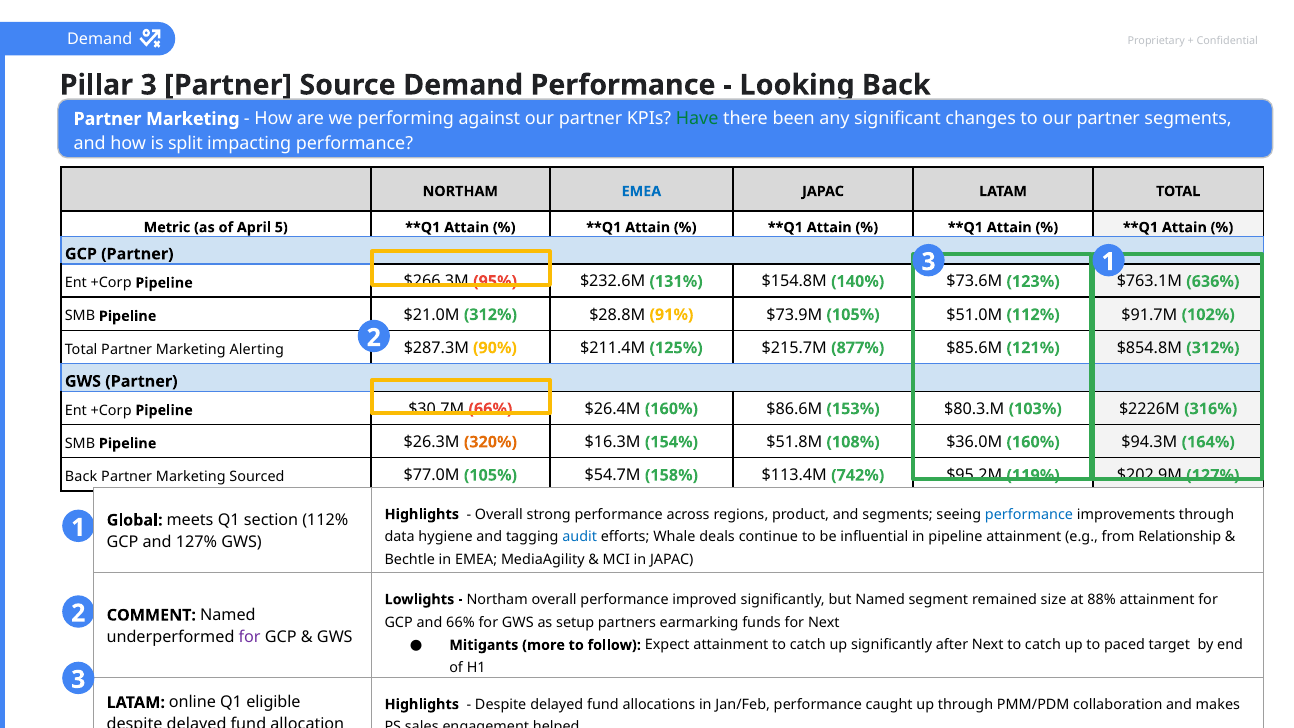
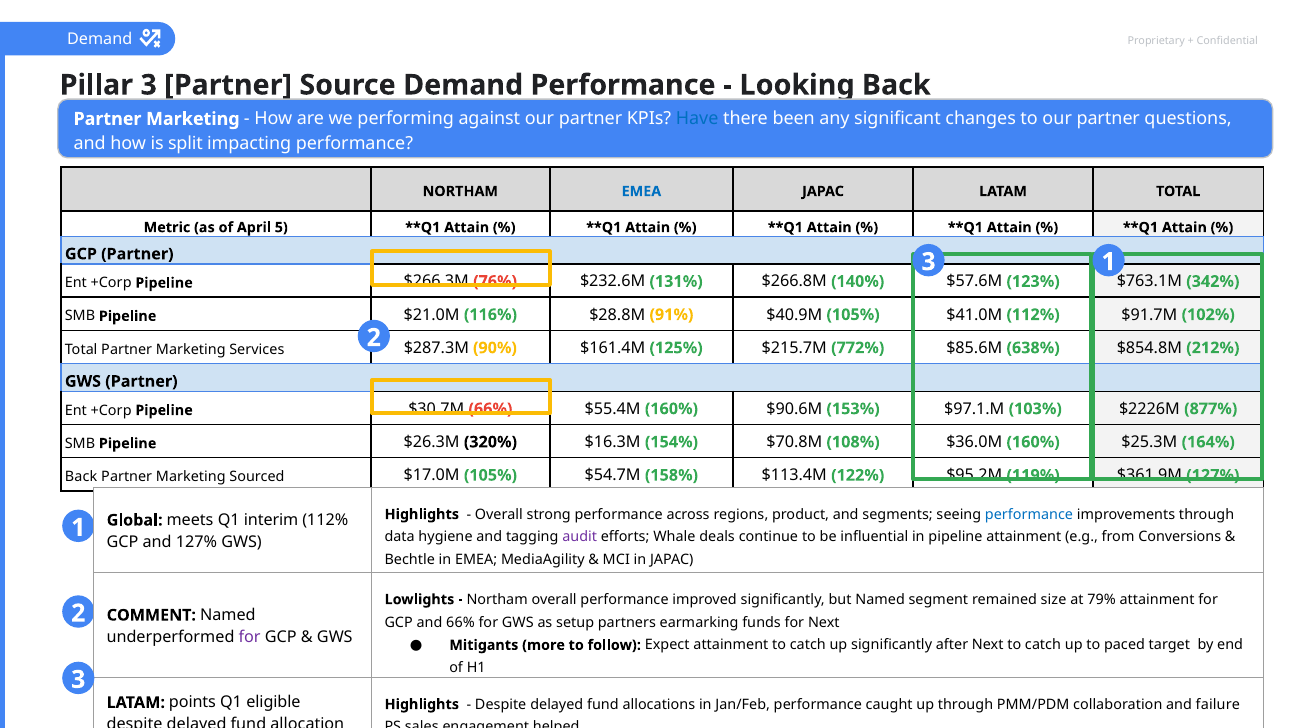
Have colour: green -> blue
partner segments: segments -> questions
95%: 95% -> 76%
$154.8M: $154.8M -> $266.8M
$73.6M: $73.6M -> $57.6M
636%: 636% -> 342%
$21.0M 312%: 312% -> 116%
$73.9M: $73.9M -> $40.9M
$51.0M: $51.0M -> $41.0M
Alerting: Alerting -> Services
$211.4M: $211.4M -> $161.4M
877%: 877% -> 772%
121%: 121% -> 638%
$854.8M 312%: 312% -> 212%
$26.4M: $26.4M -> $55.4M
$86.6M: $86.6M -> $90.6M
$80.3.M: $80.3.M -> $97.1.M
316%: 316% -> 877%
320% colour: orange -> black
$51.8M: $51.8M -> $70.8M
$94.3M: $94.3M -> $25.3M
$77.0M: $77.0M -> $17.0M
742%: 742% -> 122%
$202.9M: $202.9M -> $361.9M
section: section -> interim
audit colour: blue -> purple
Relationship: Relationship -> Conversions
88%: 88% -> 79%
online: online -> points
makes: makes -> failure
